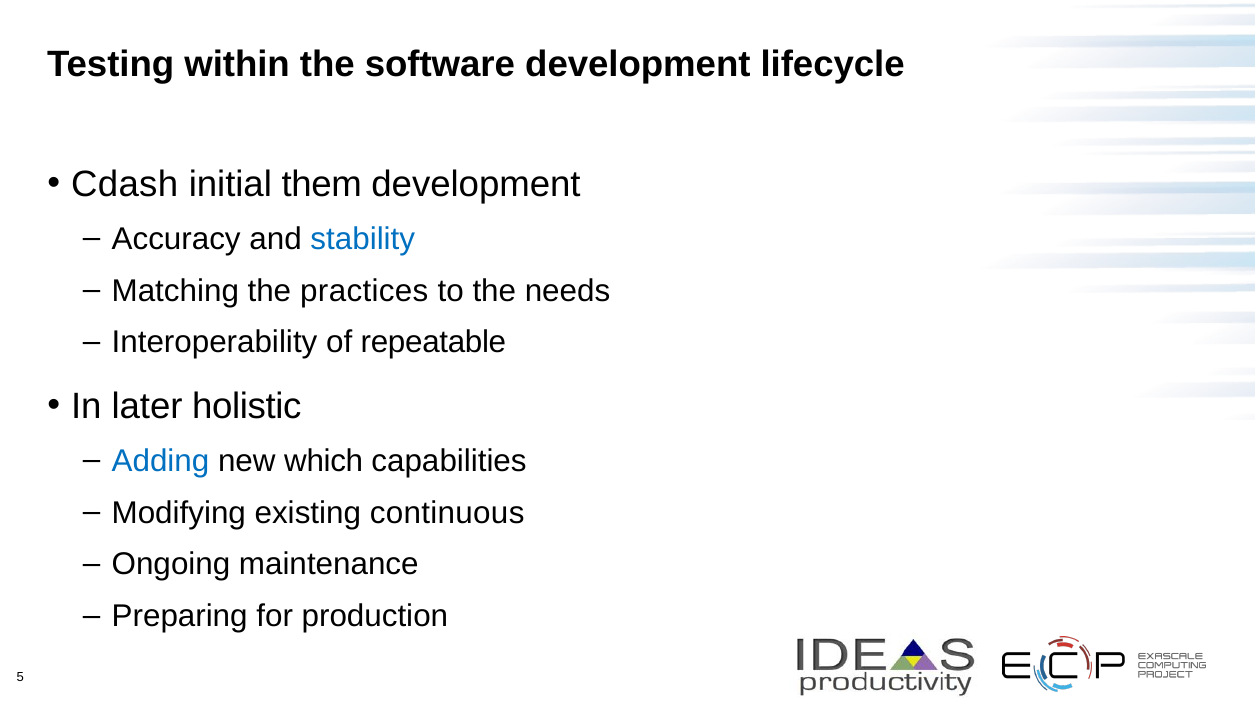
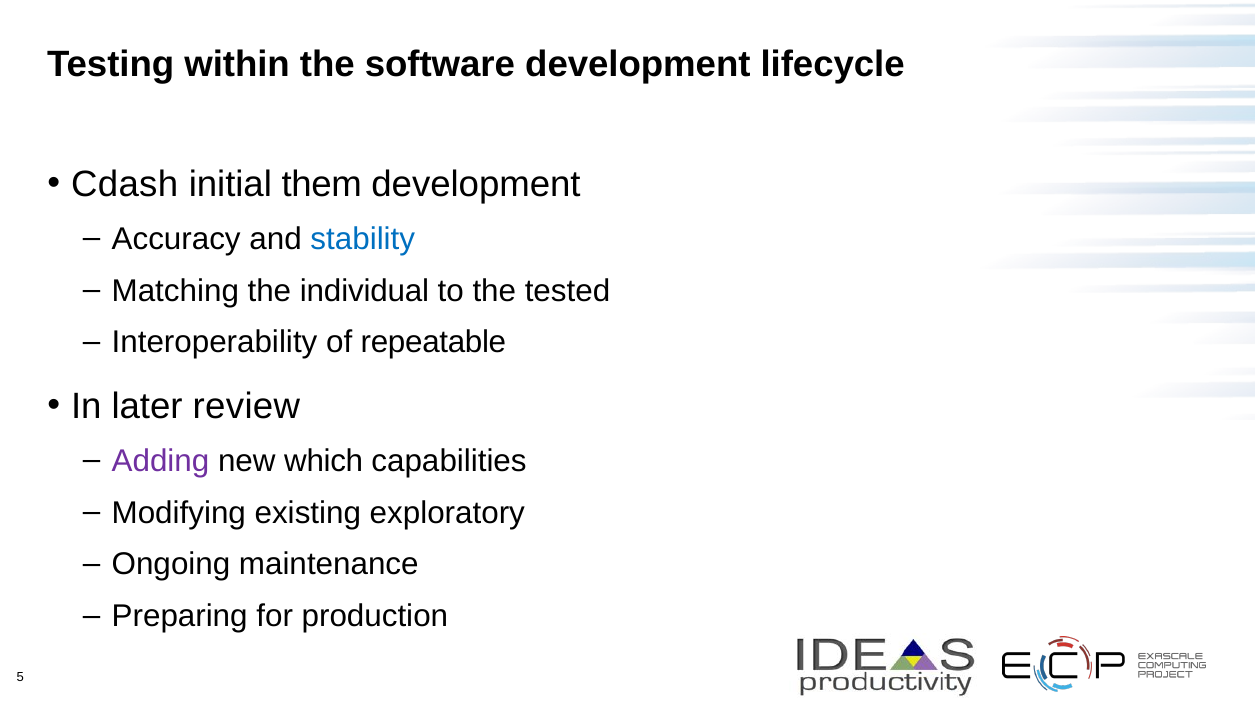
practices: practices -> individual
needs: needs -> tested
holistic: holistic -> review
Adding colour: blue -> purple
continuous: continuous -> exploratory
